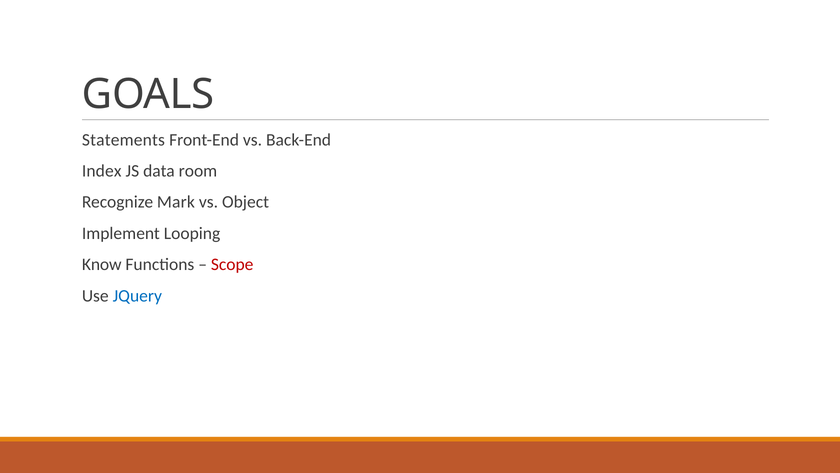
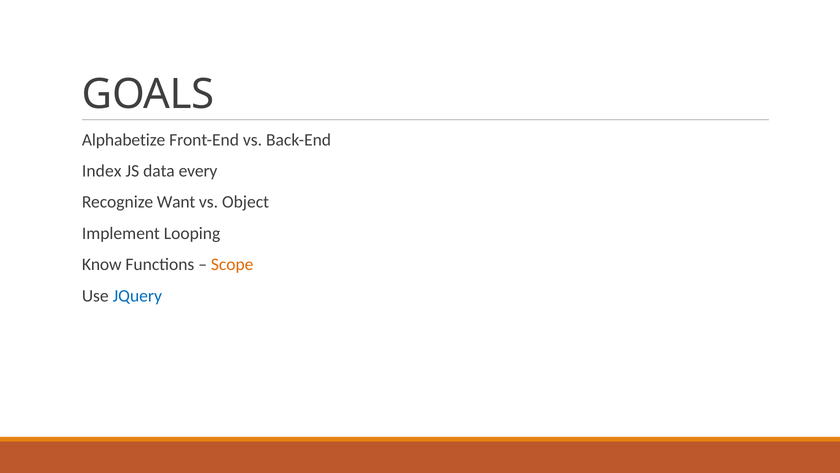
Statements: Statements -> Alphabetize
room: room -> every
Mark: Mark -> Want
Scope colour: red -> orange
